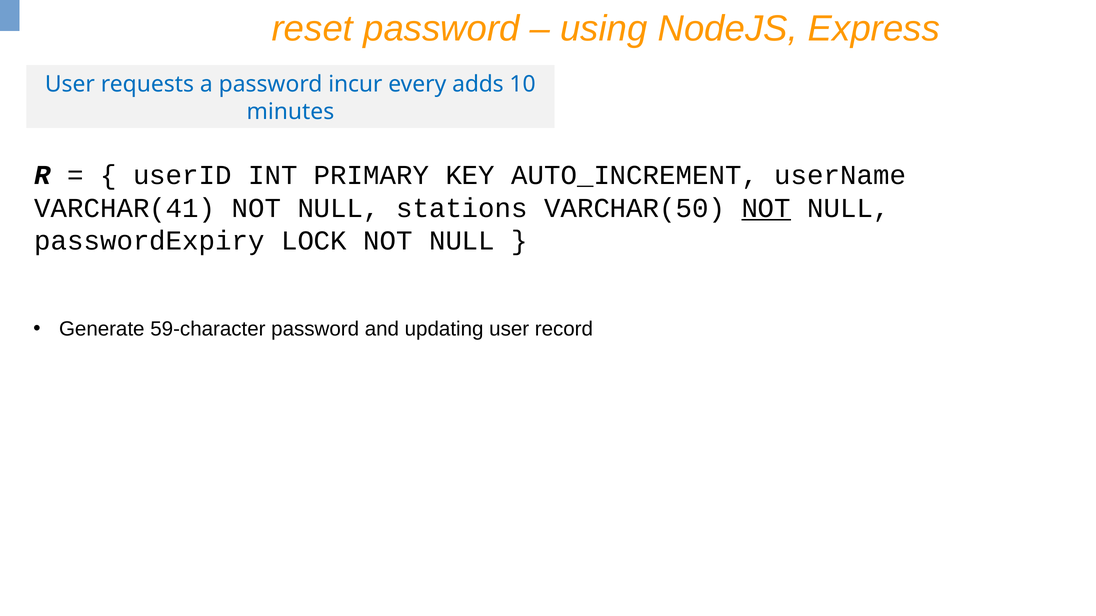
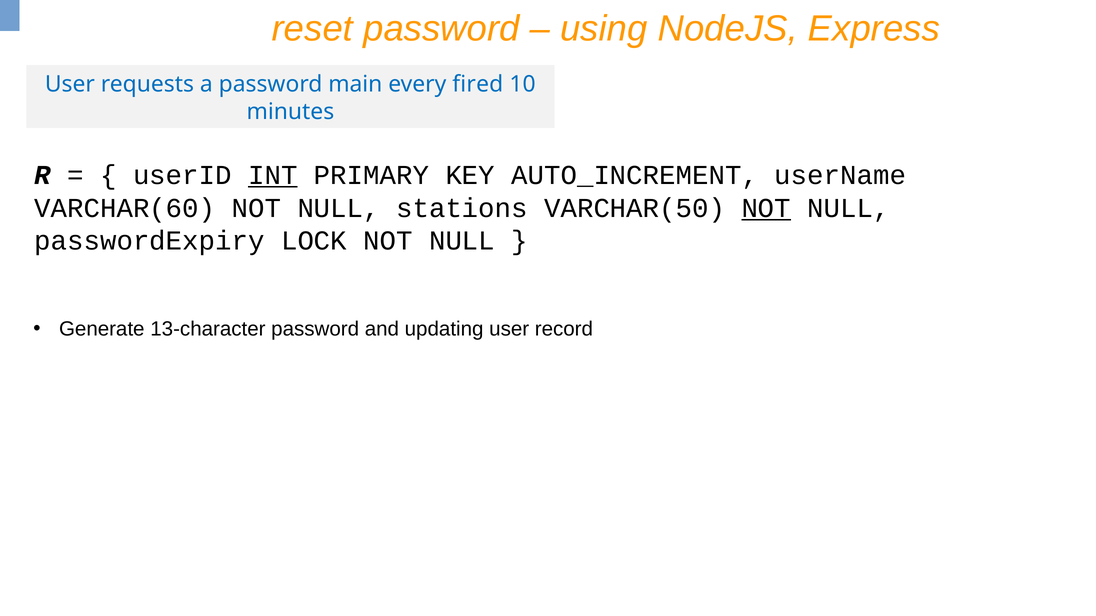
incur: incur -> main
adds: adds -> fired
INT underline: none -> present
VARCHAR(41: VARCHAR(41 -> VARCHAR(60
59-character: 59-character -> 13-character
